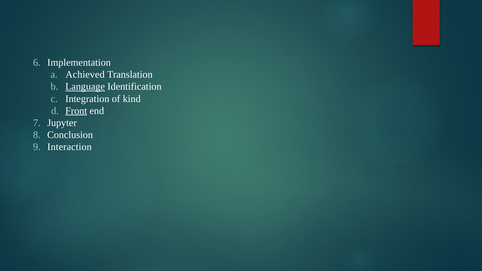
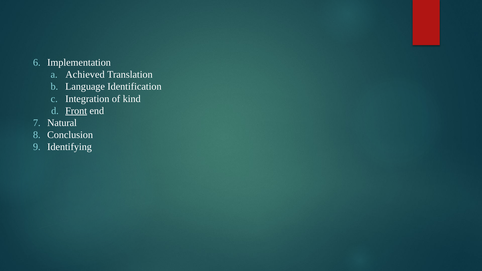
Language underline: present -> none
Jupyter: Jupyter -> Natural
Interaction: Interaction -> Identifying
